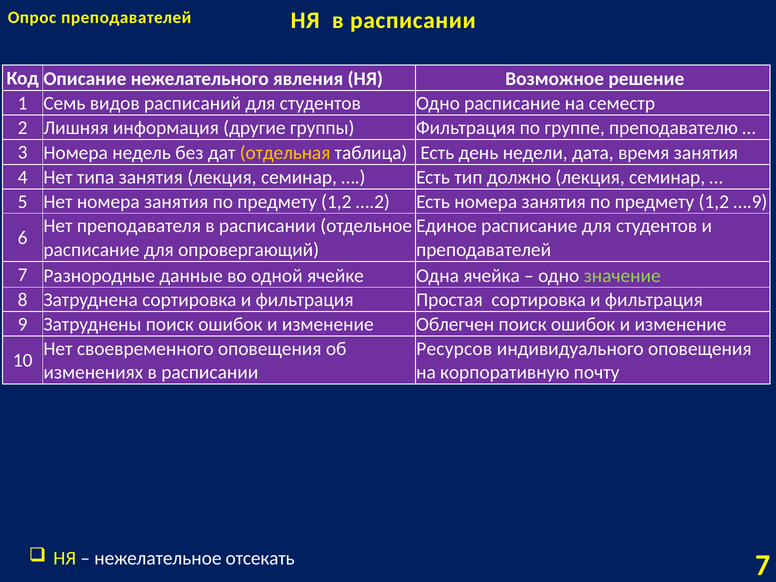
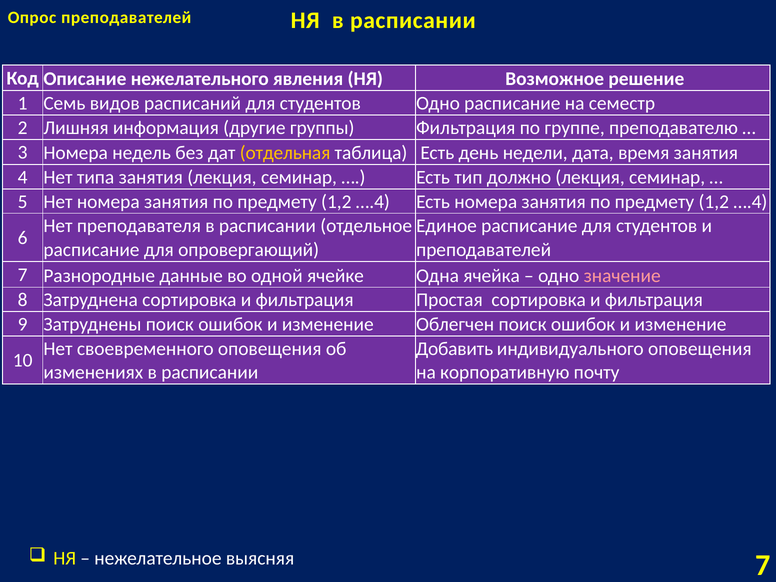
….2 at (373, 202): ….2 -> ….4
….9 at (750, 202): ….9 -> ….4
значение colour: light green -> pink
Ресурсов: Ресурсов -> Добавить
отсекать: отсекать -> выясняя
